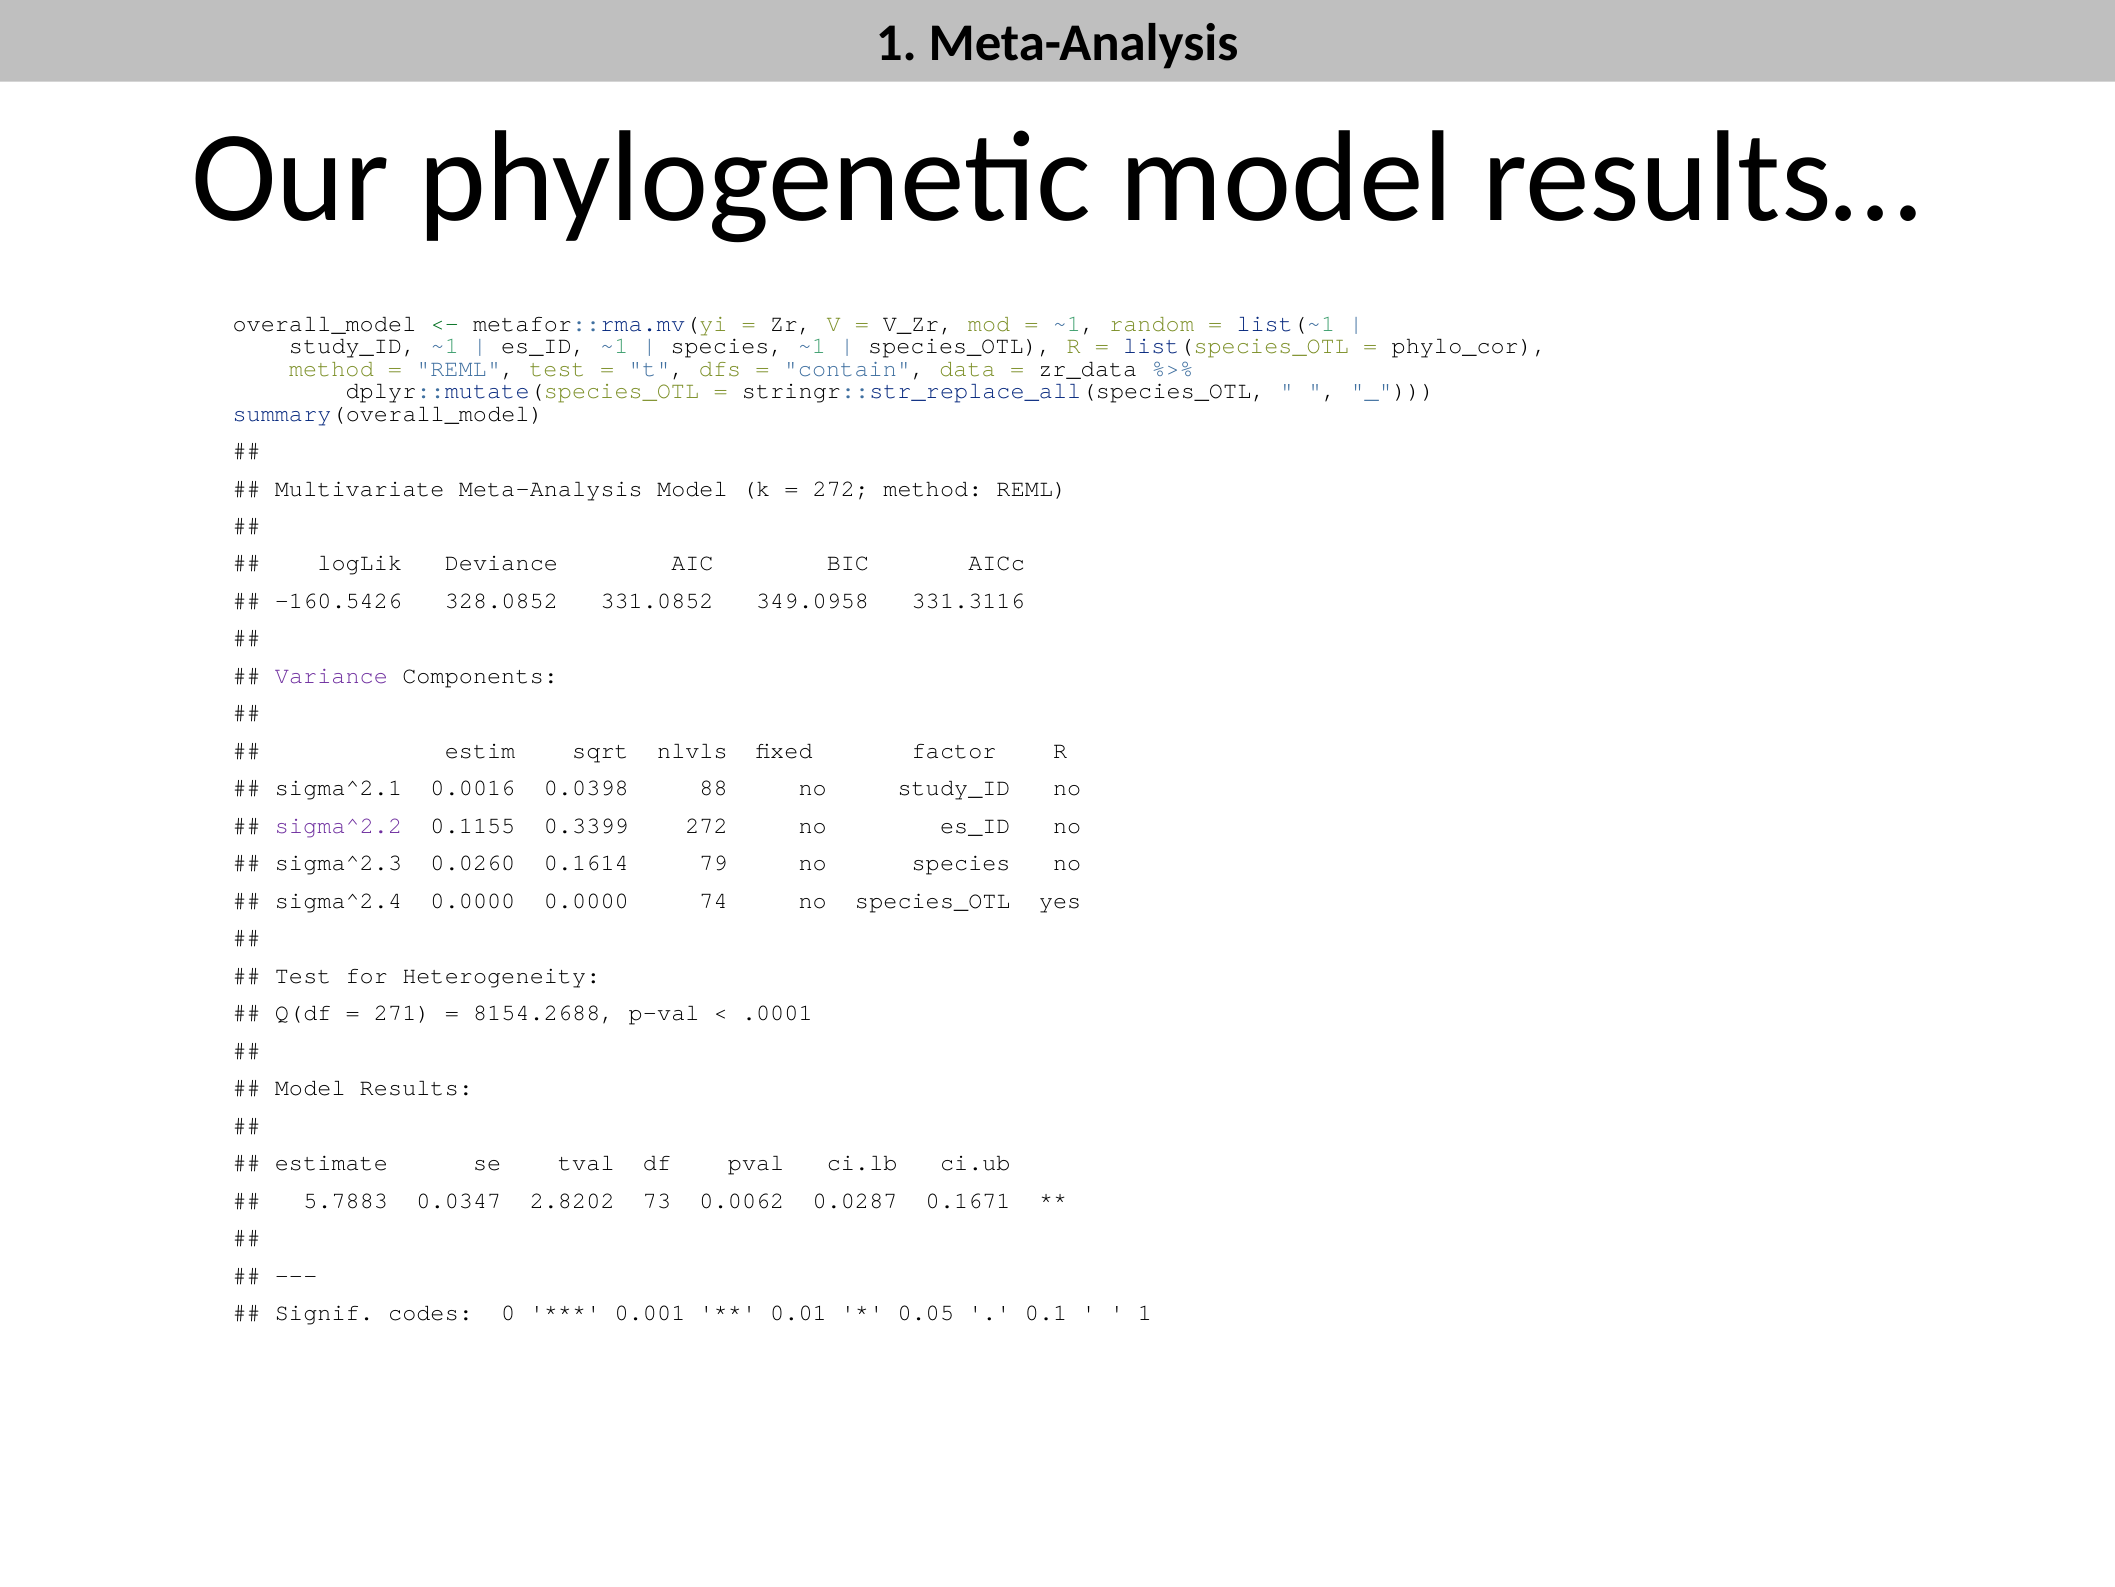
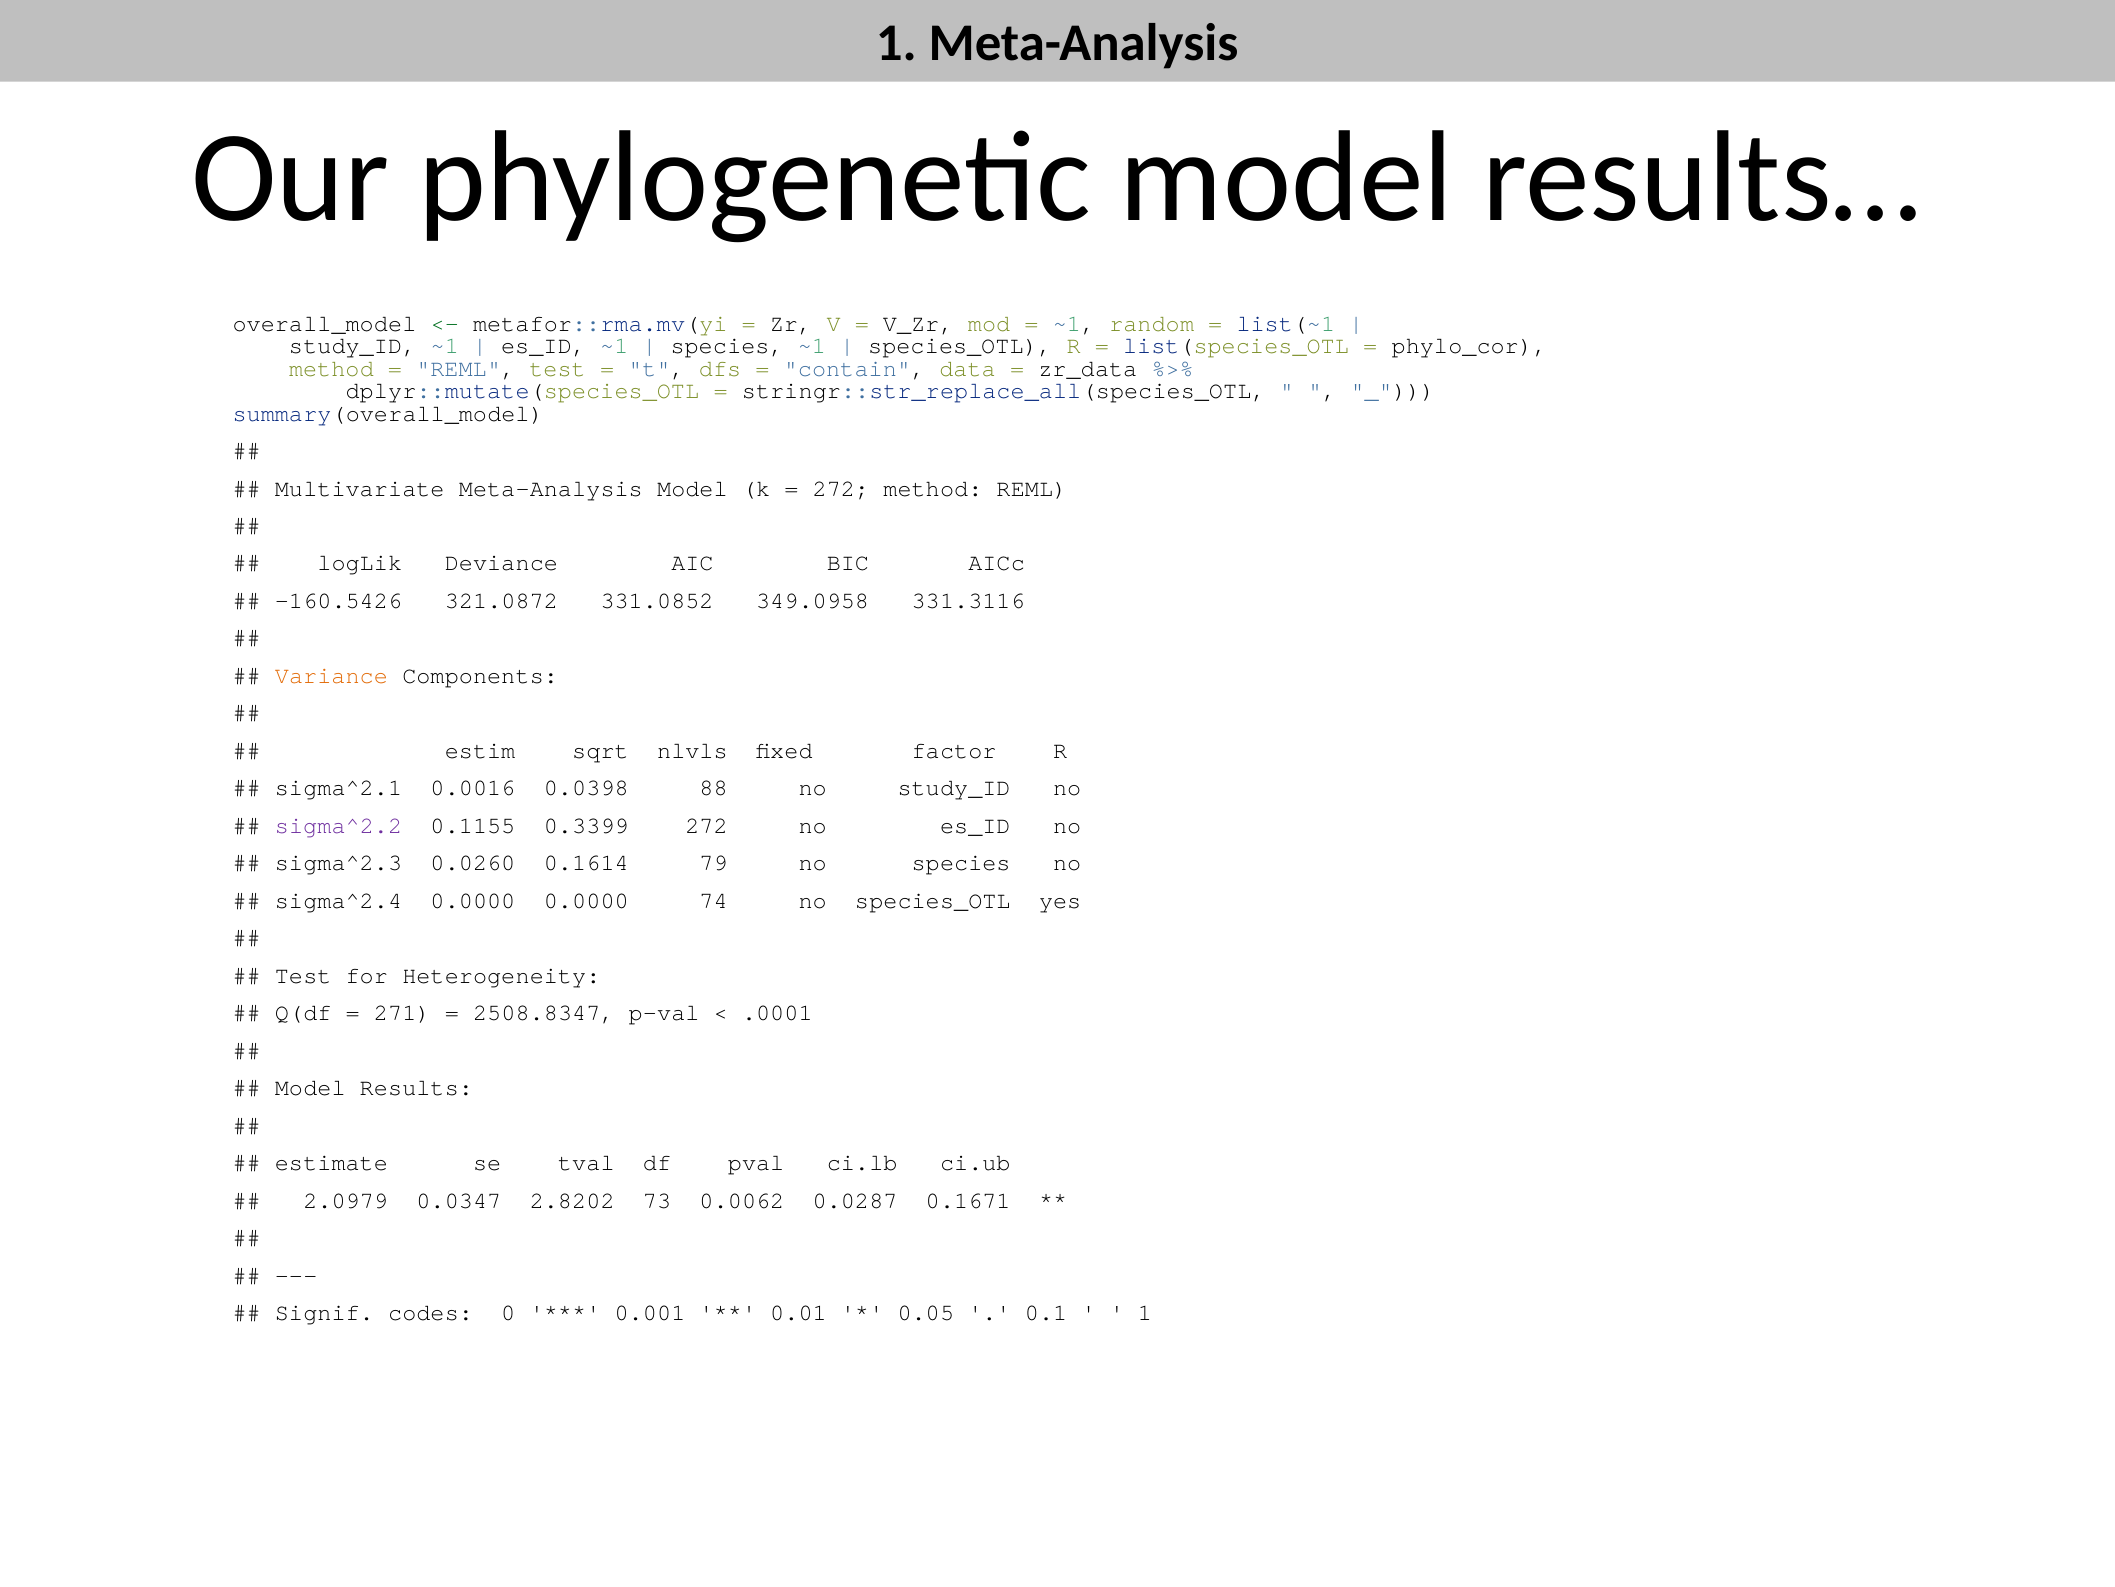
328.0852: 328.0852 -> 321.0872
Variance colour: purple -> orange
8154.2688: 8154.2688 -> 2508.8347
5.7883: 5.7883 -> 2.0979
